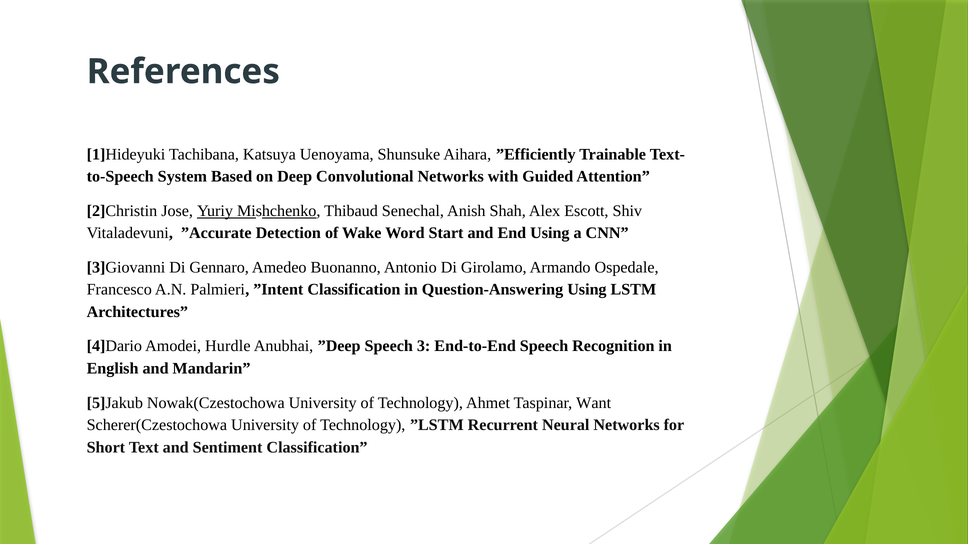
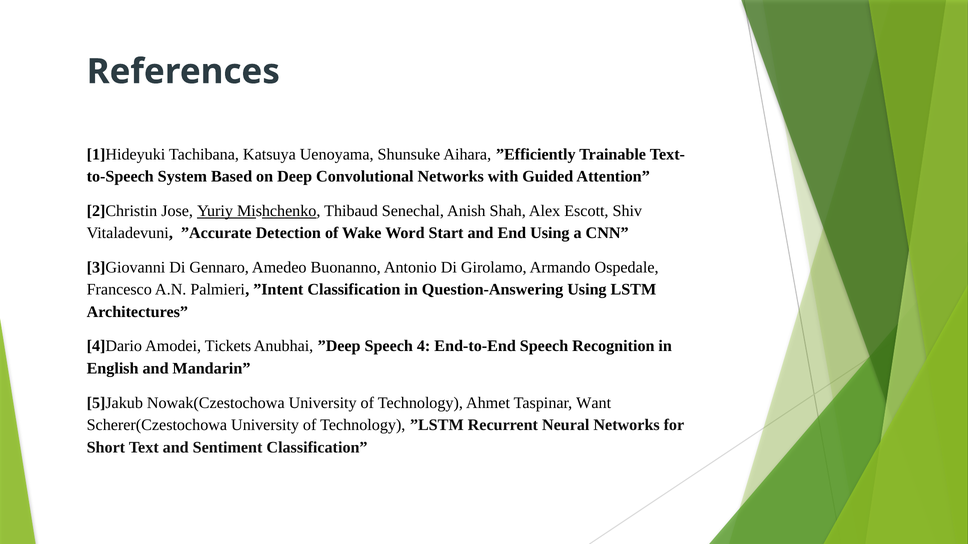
Hurdle: Hurdle -> Tickets
3: 3 -> 4
